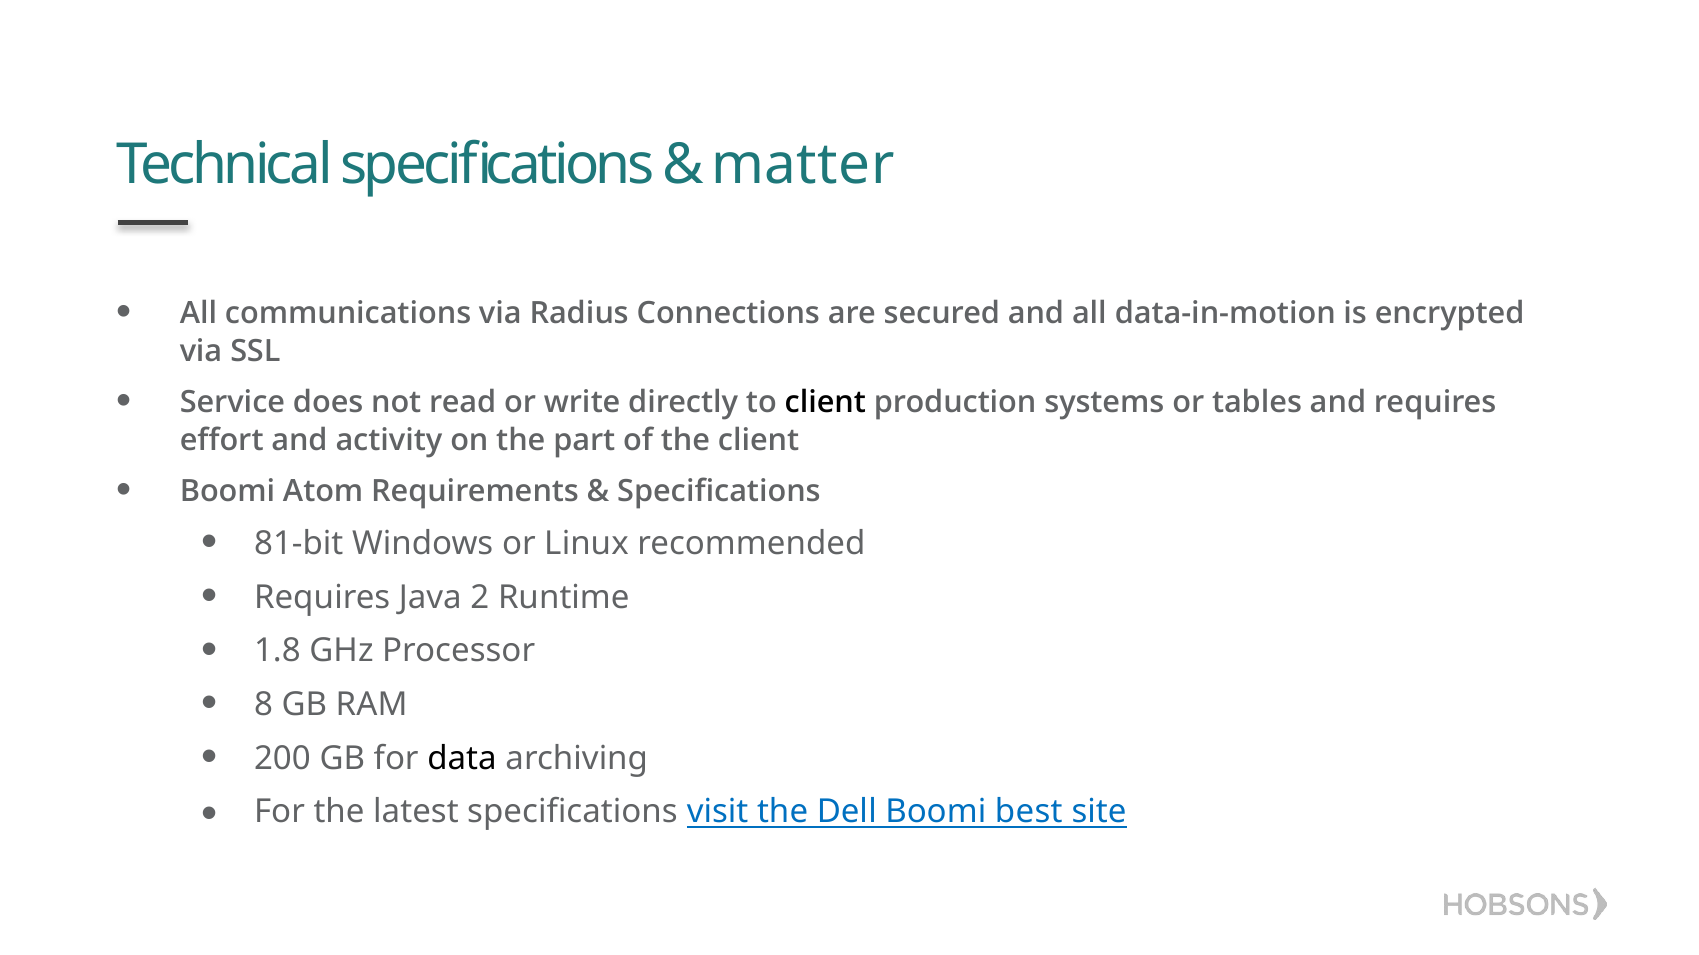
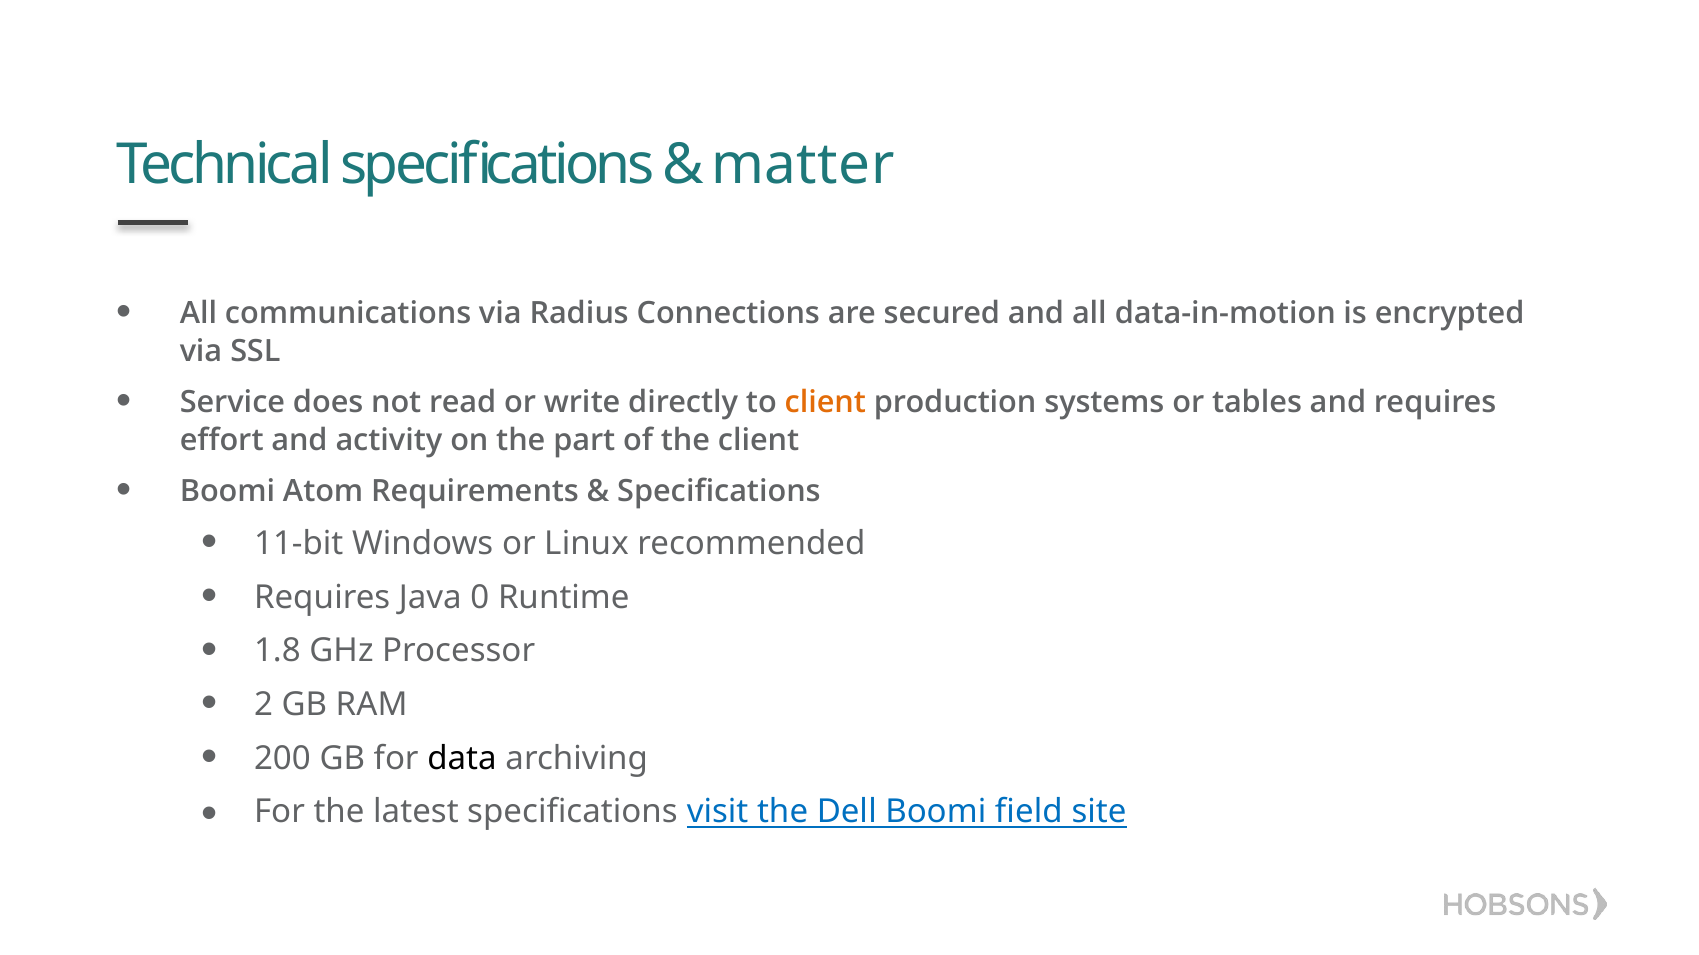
client at (825, 402) colour: black -> orange
81-bit: 81-bit -> 11-bit
2: 2 -> 0
8: 8 -> 2
best: best -> field
